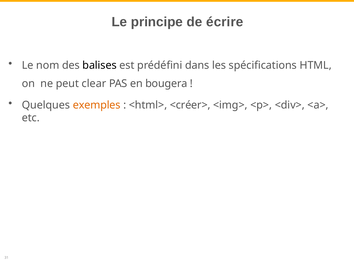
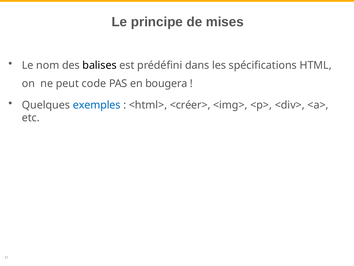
écrire: écrire -> mises
clear: clear -> code
exemples colour: orange -> blue
